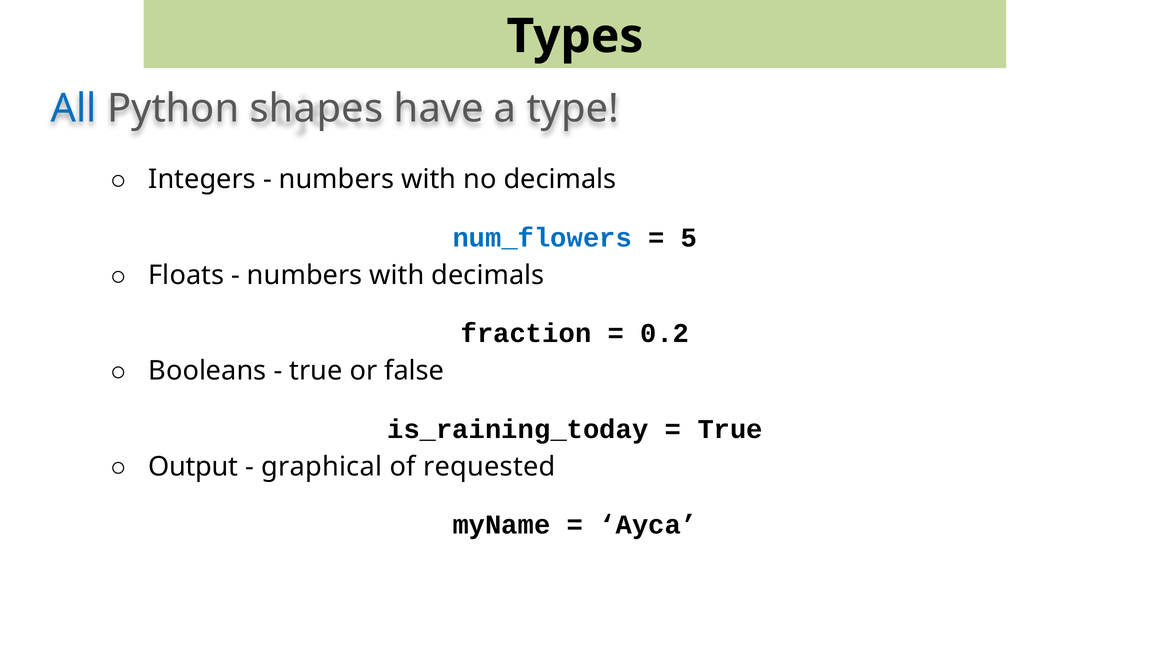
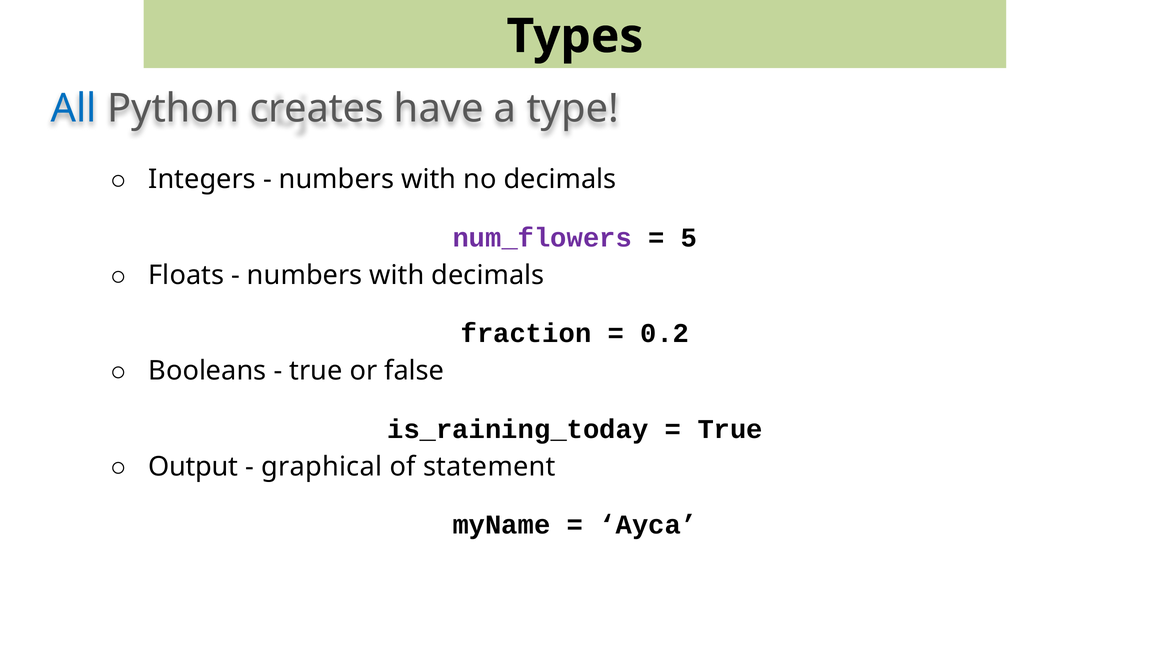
shapes: shapes -> creates
num_flowers colour: blue -> purple
requested: requested -> statement
